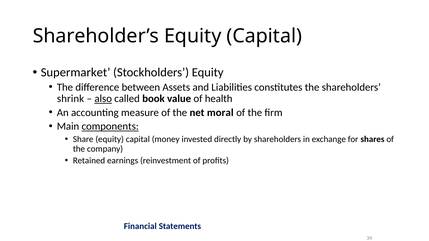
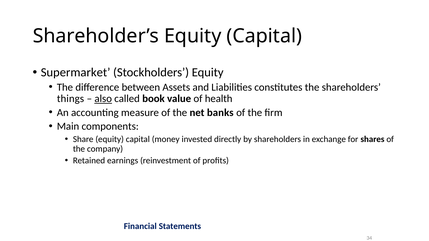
shrink: shrink -> things
moral: moral -> banks
components underline: present -> none
